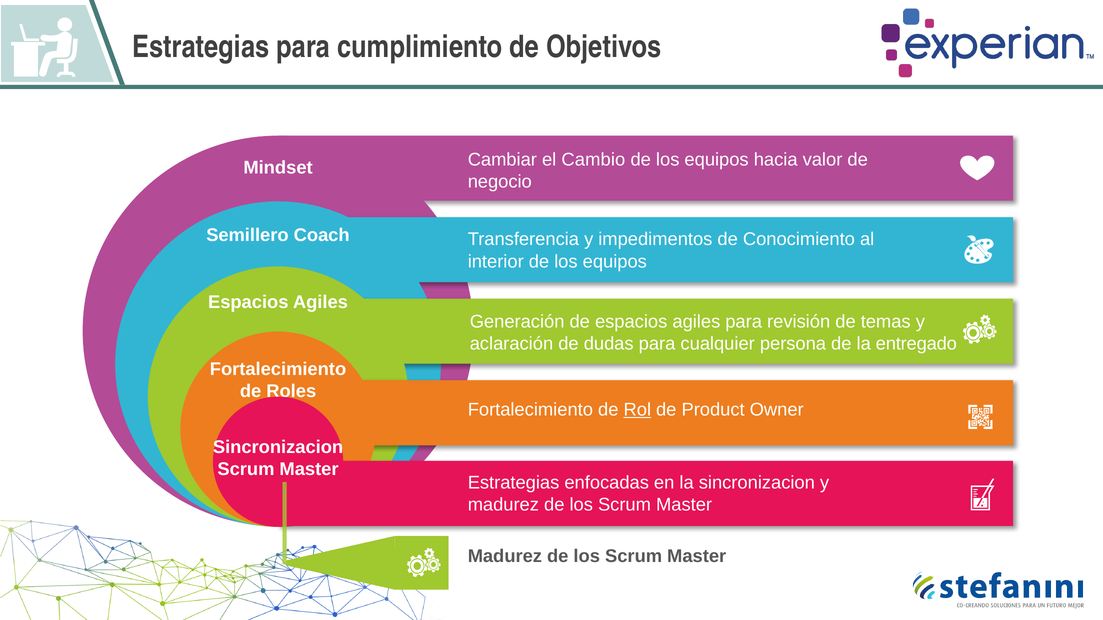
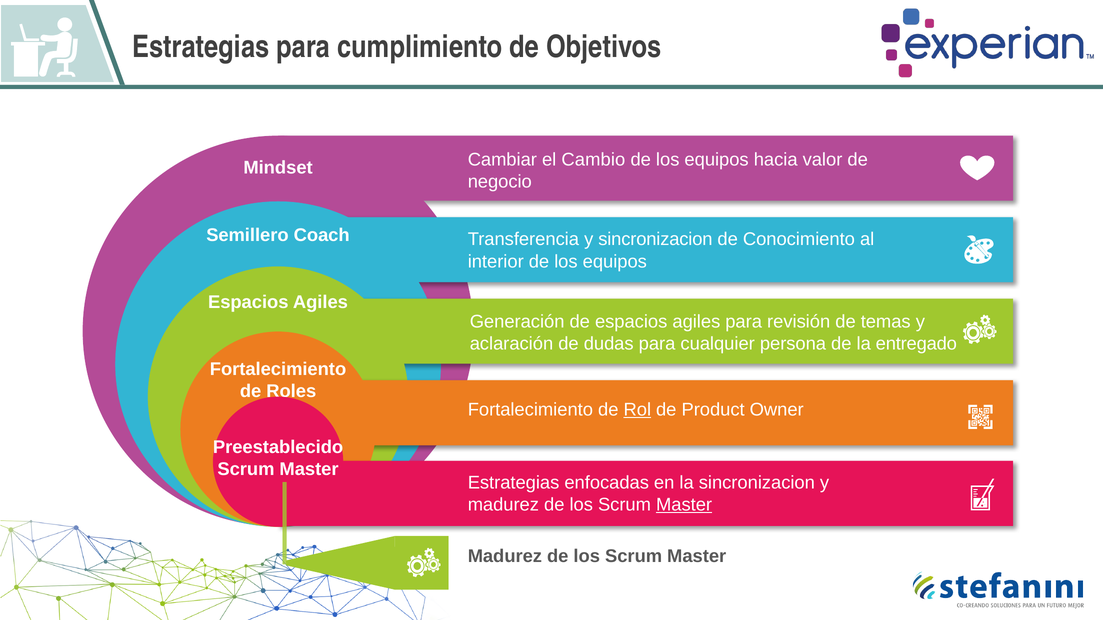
y impedimentos: impedimentos -> sincronizacion
Sincronizacion at (278, 448): Sincronizacion -> Preestablecido
Master at (684, 505) underline: none -> present
